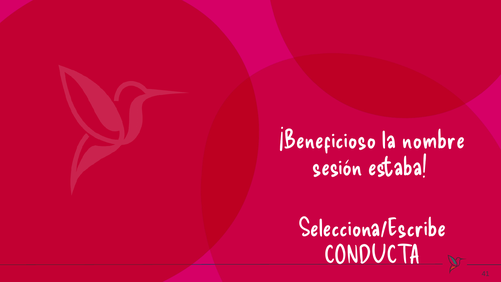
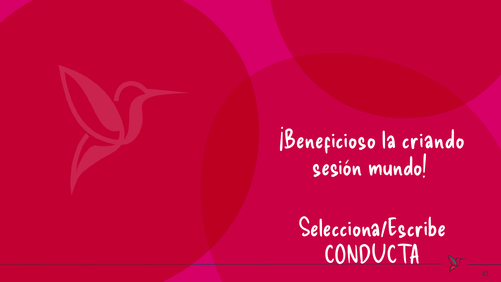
nombre: nombre -> criando
estaba: estaba -> mundo
